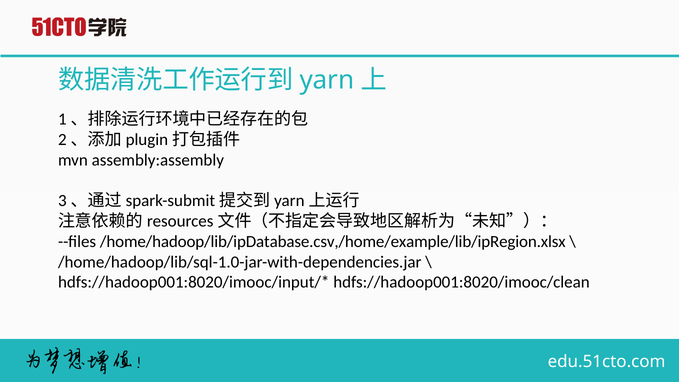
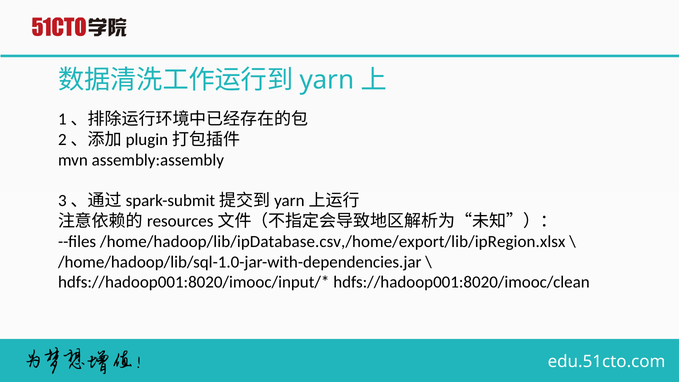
/home/hadoop/lib/ipDatabase.csv,/home/example/lib/ipRegion.xlsx: /home/hadoop/lib/ipDatabase.csv,/home/example/lib/ipRegion.xlsx -> /home/hadoop/lib/ipDatabase.csv,/home/export/lib/ipRegion.xlsx
